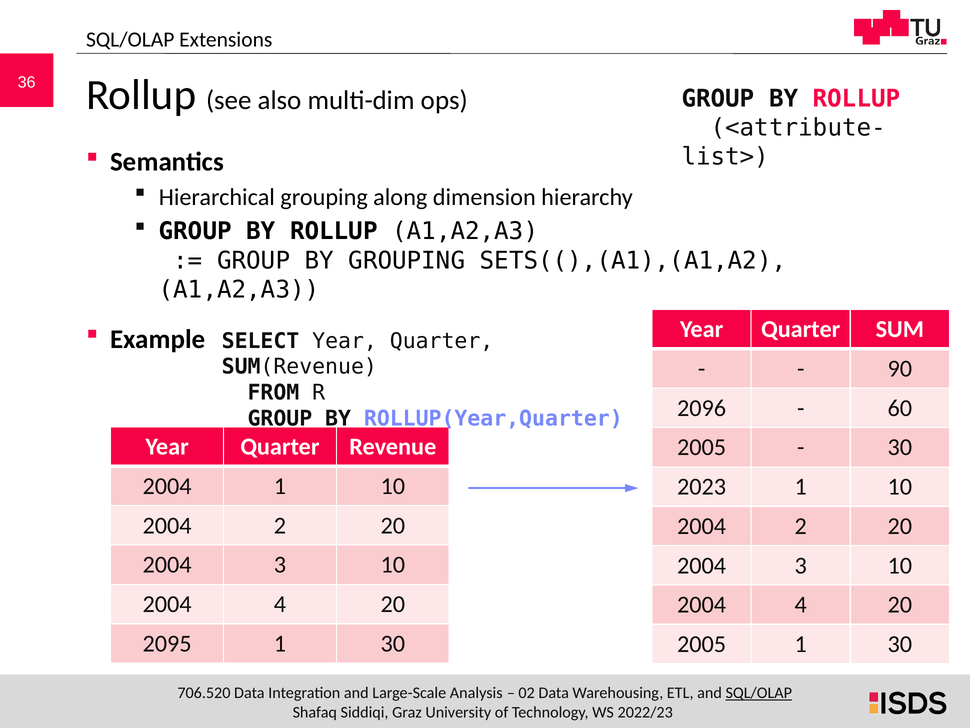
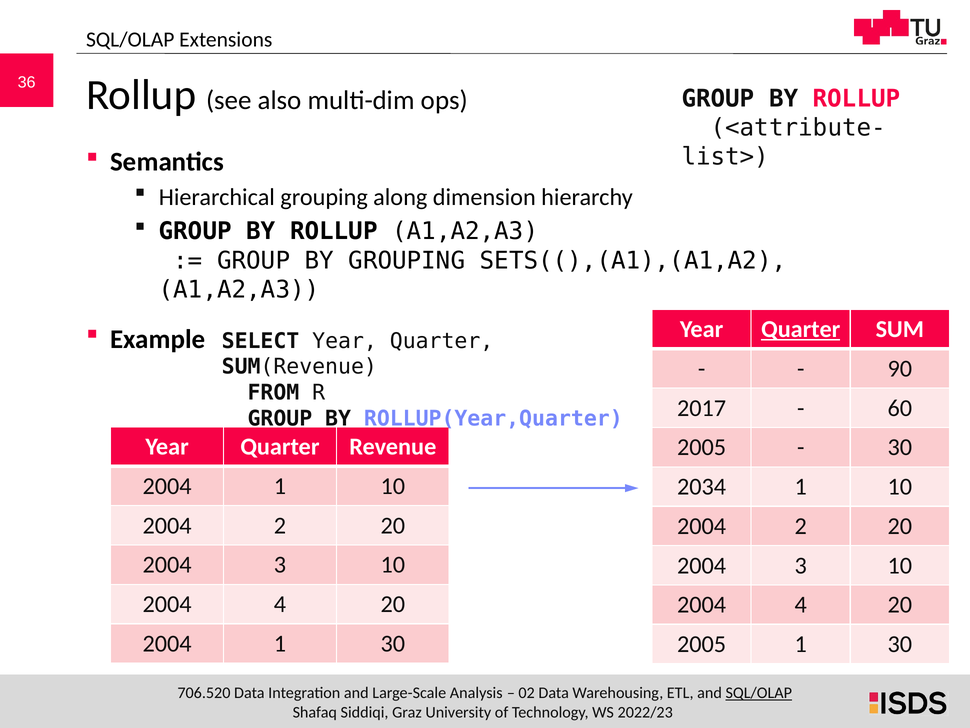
Quarter at (801, 329) underline: none -> present
2096: 2096 -> 2017
2023: 2023 -> 2034
2095 at (167, 643): 2095 -> 2004
